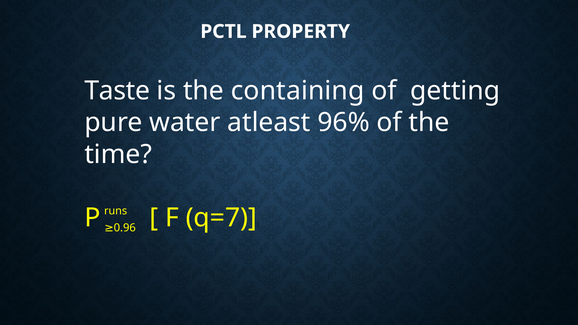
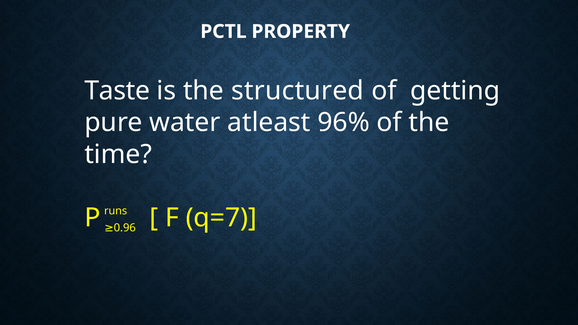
containing: containing -> structured
